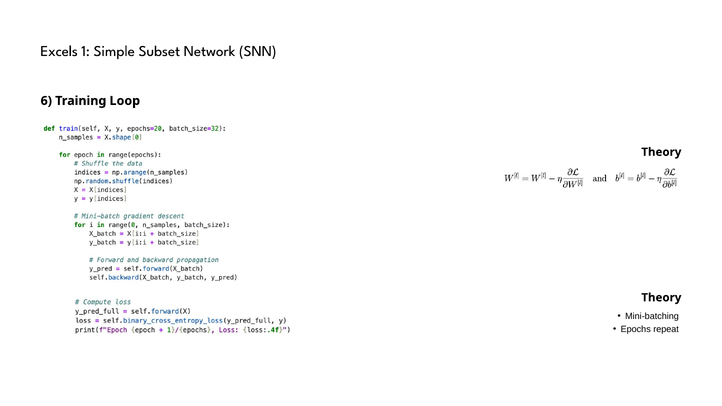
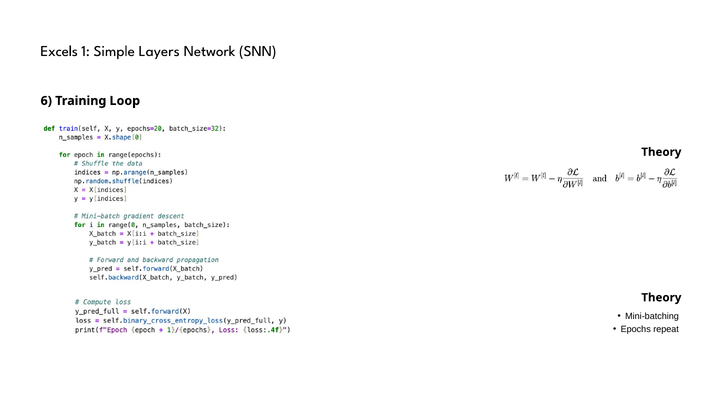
Subset: Subset -> Layers
